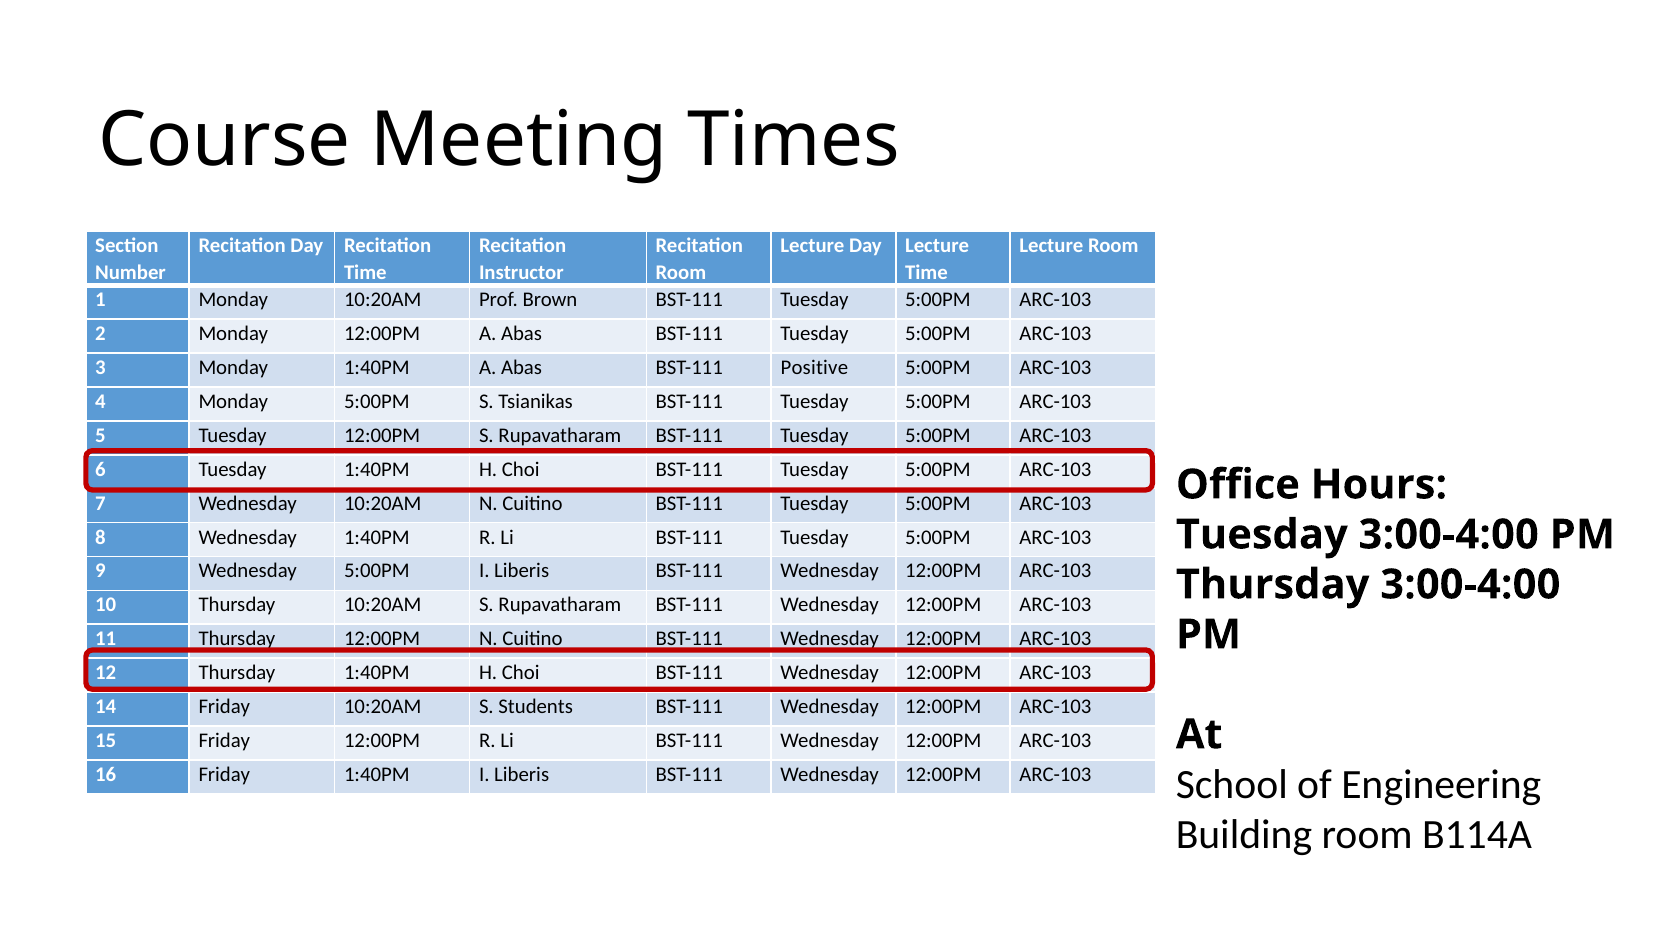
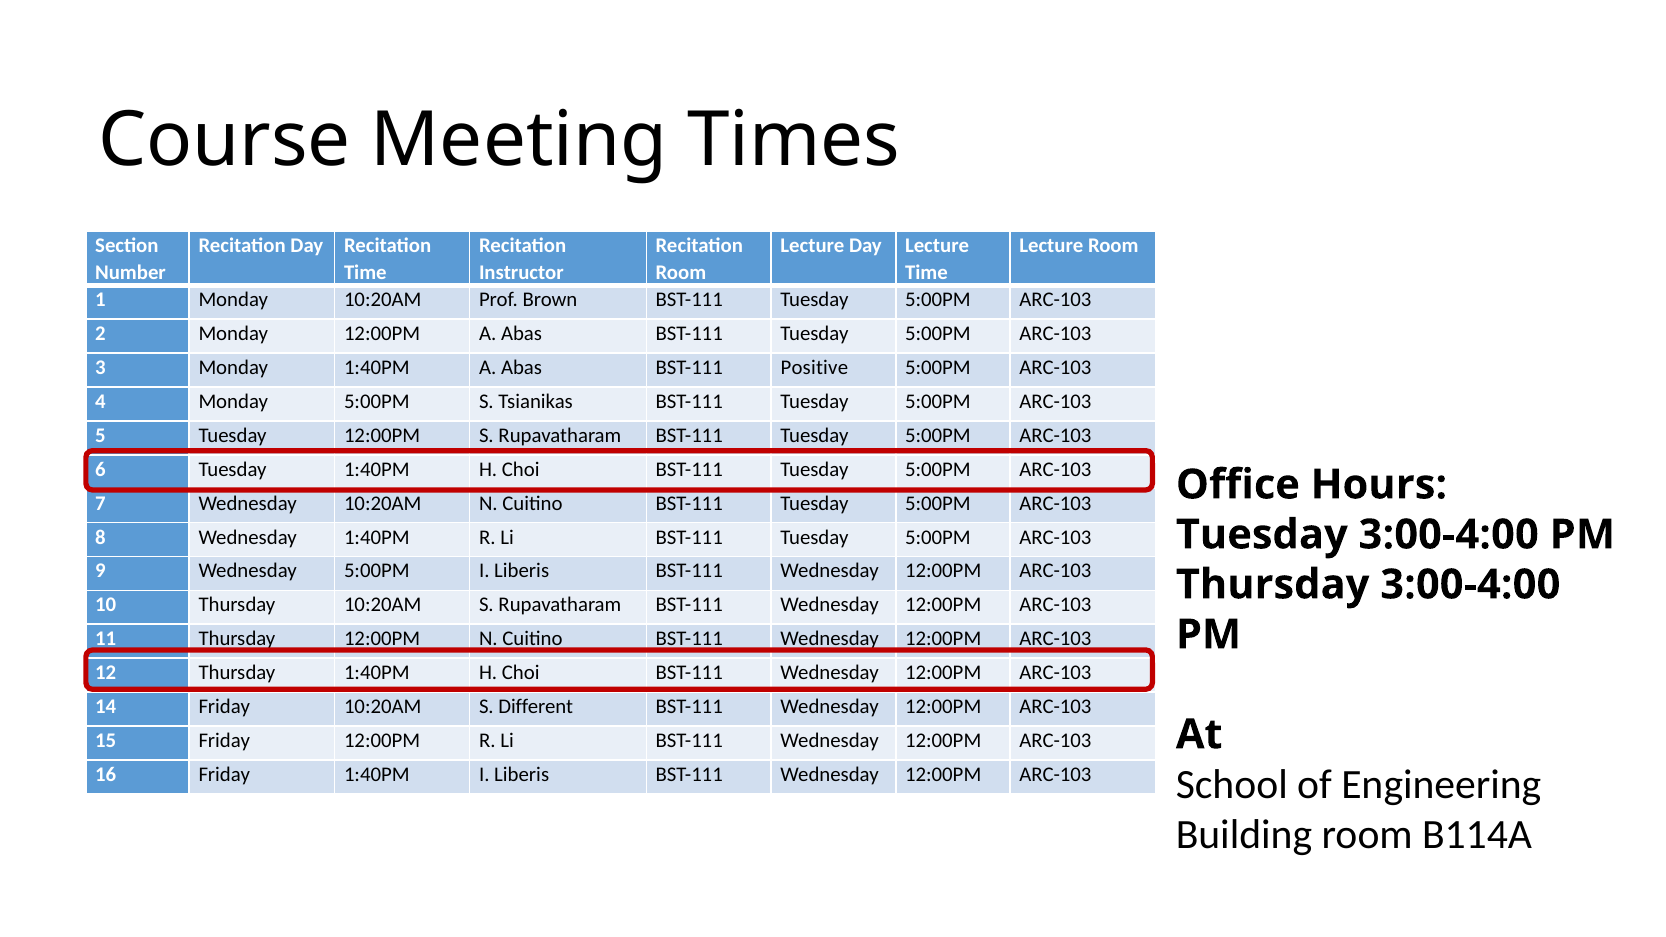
Students: Students -> Different
